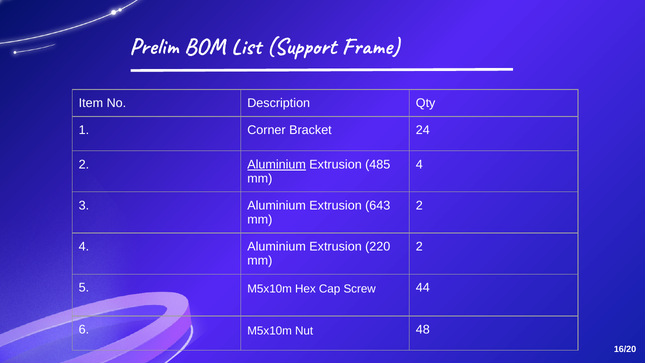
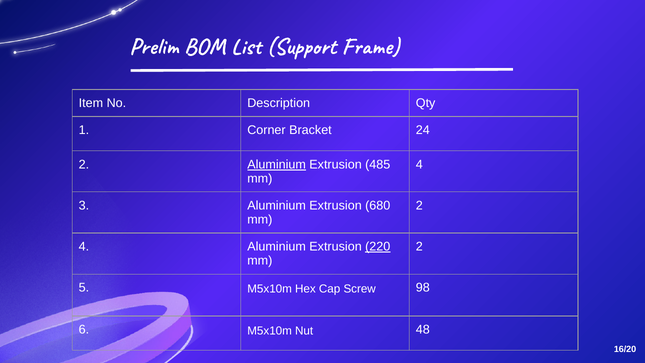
643: 643 -> 680
220 underline: none -> present
44: 44 -> 98
